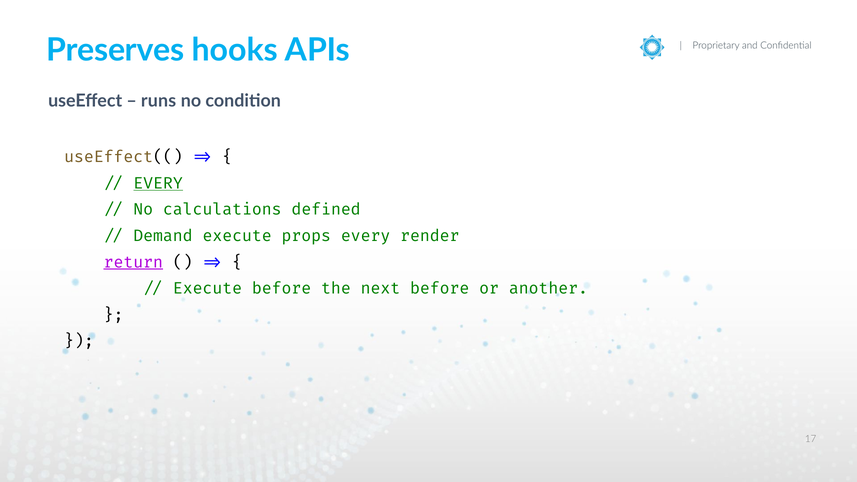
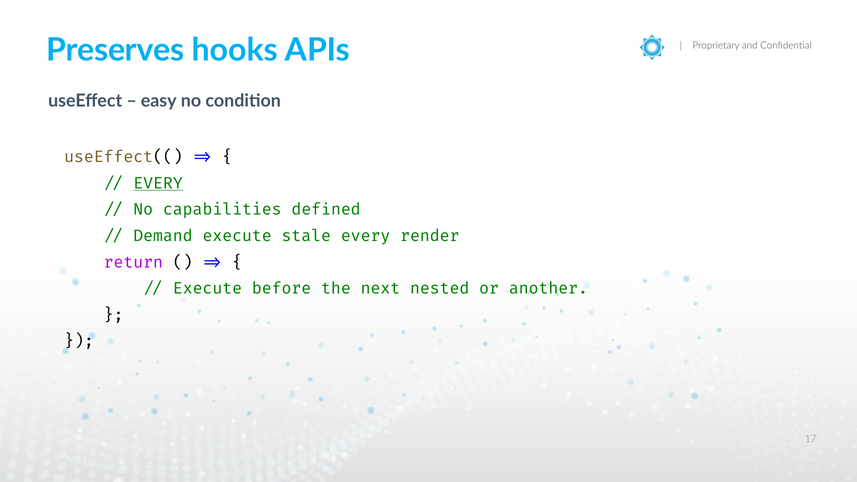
runs: runs -> easy
calculations: calculations -> capabilities
props: props -> stale
return underline: present -> none
next before: before -> nested
